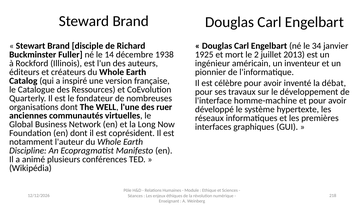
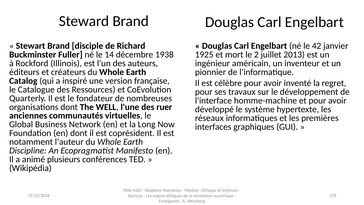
34: 34 -> 42
débat: débat -> regret
